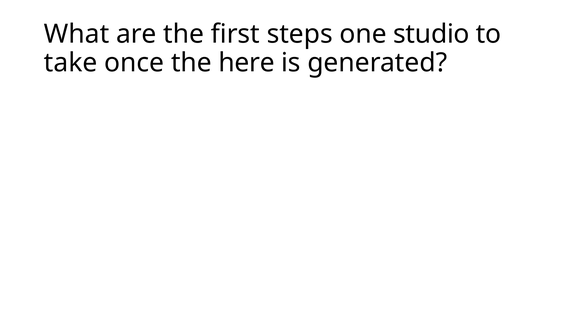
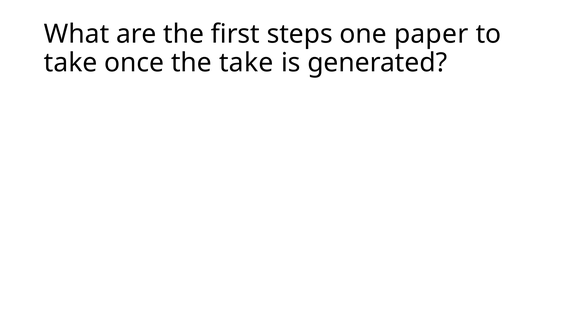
studio: studio -> paper
the here: here -> take
